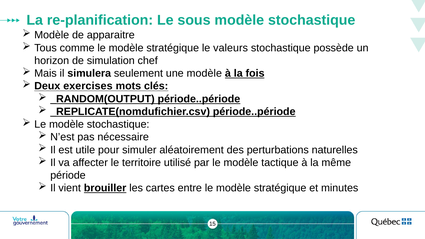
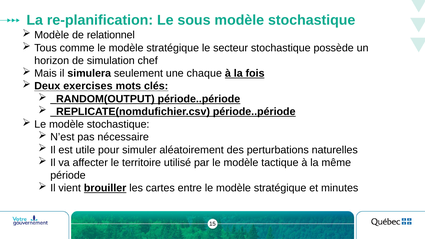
apparaitre: apparaitre -> relationnel
valeurs: valeurs -> secteur
une modèle: modèle -> chaque
